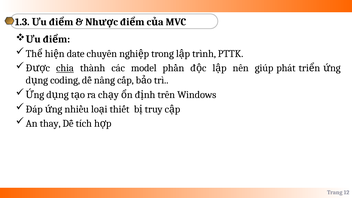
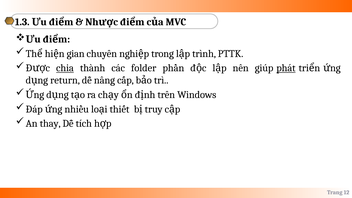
date: date -> gian
model: model -> folder
phát underline: none -> present
coding: coding -> return
